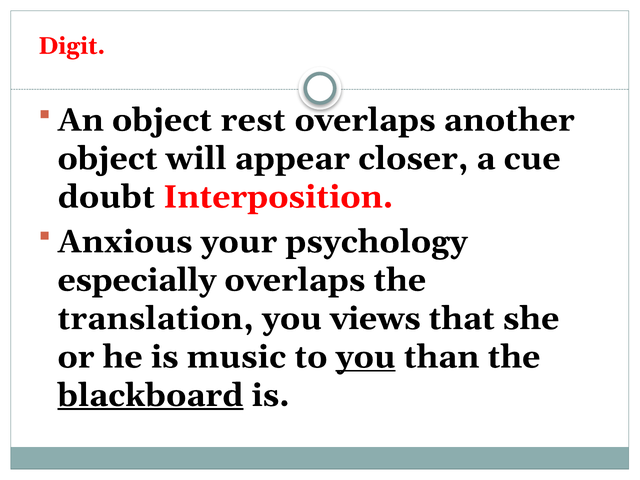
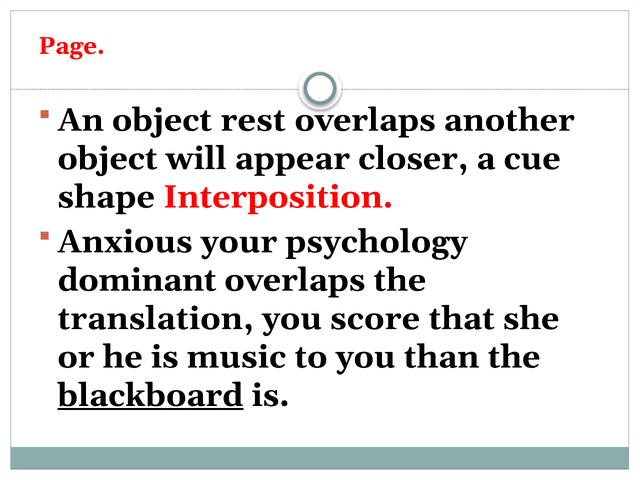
Digit: Digit -> Page
doubt: doubt -> shape
especially: especially -> dominant
views: views -> score
you at (366, 357) underline: present -> none
